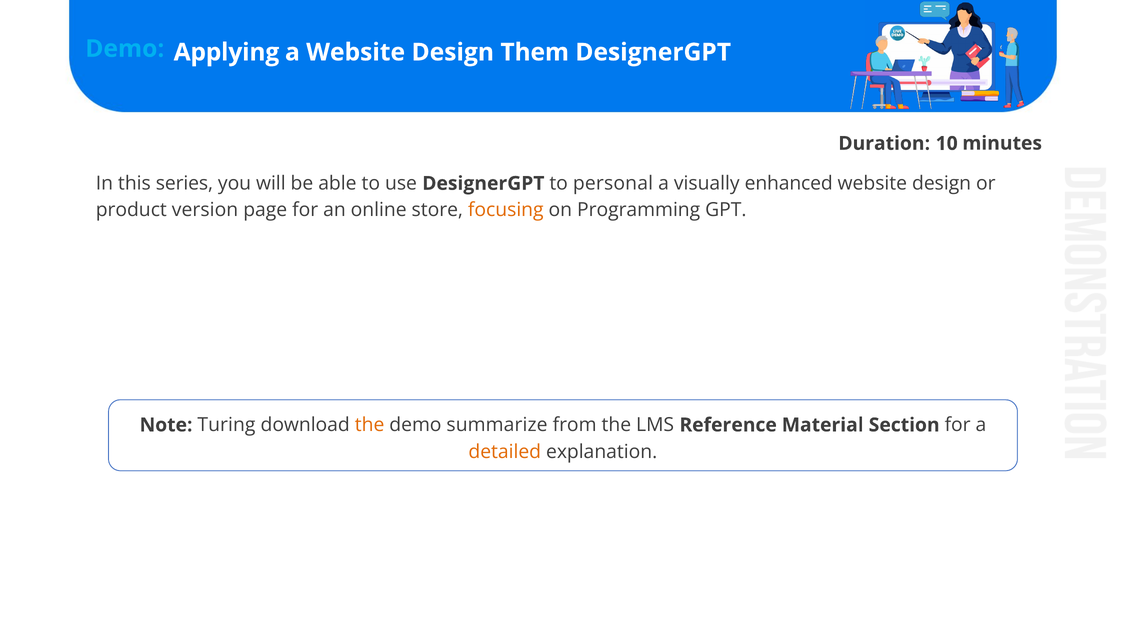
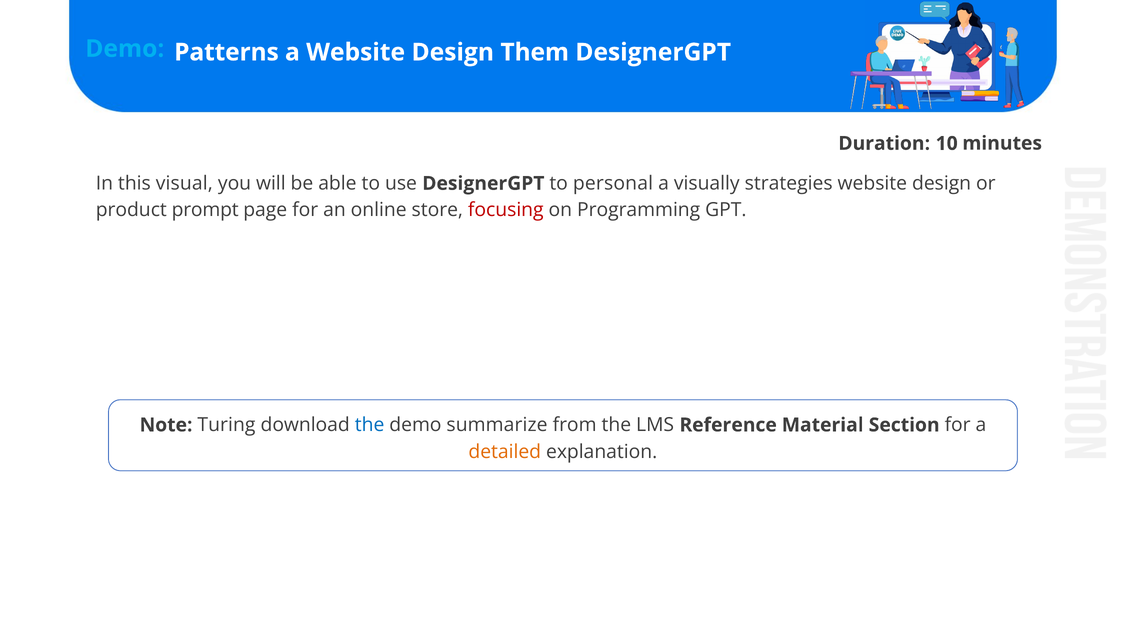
Applying: Applying -> Patterns
series: series -> visual
enhanced: enhanced -> strategies
version: version -> prompt
focusing colour: orange -> red
the at (370, 425) colour: orange -> blue
